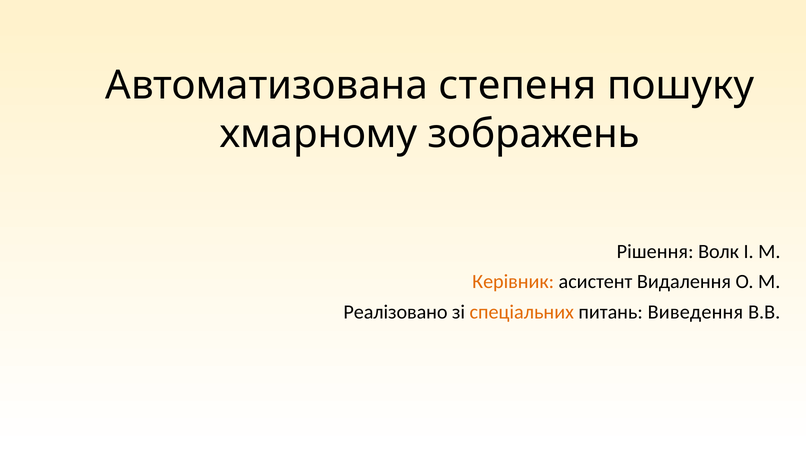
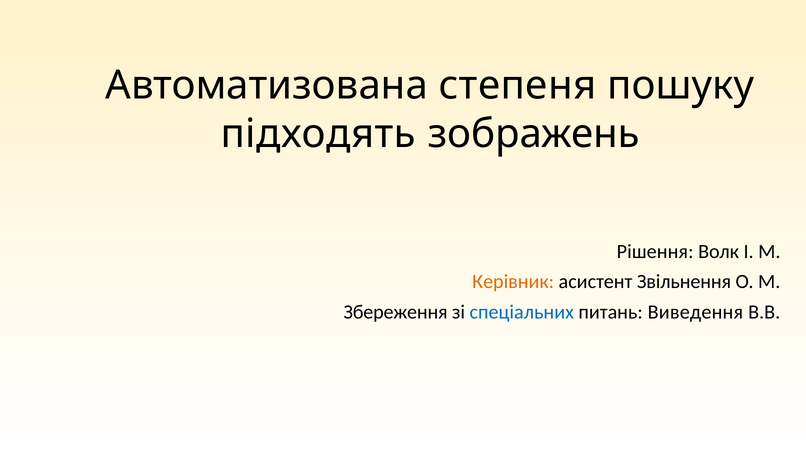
хмарному: хмарному -> підходять
Видалення: Видалення -> Звільнення
Реалізовано: Реалізовано -> Збереження
спеціальних colour: orange -> blue
